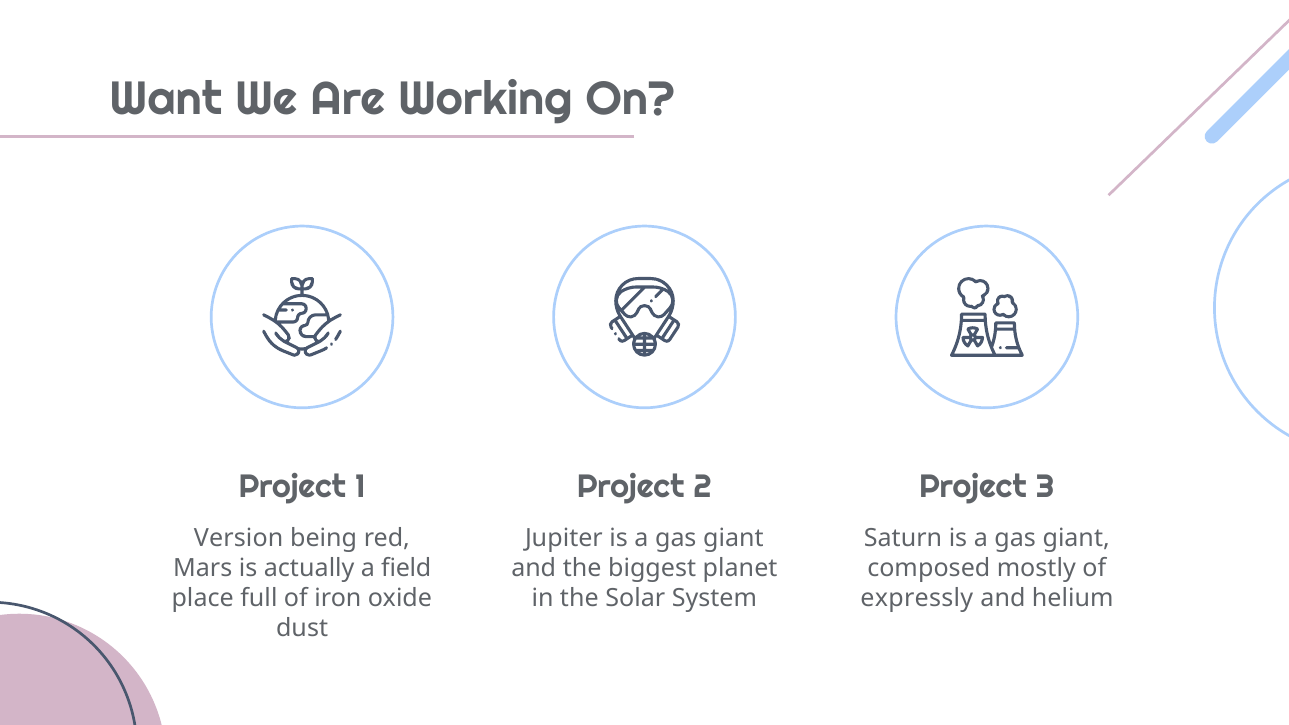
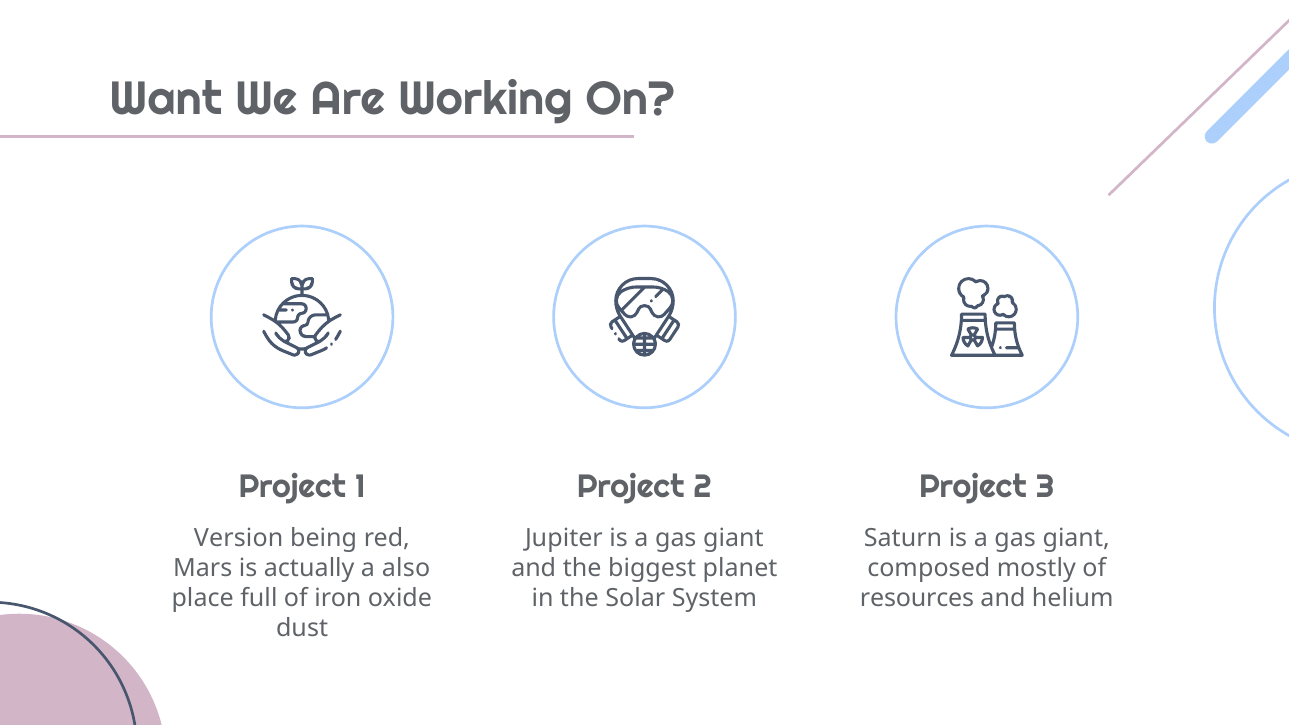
field: field -> also
expressly: expressly -> resources
